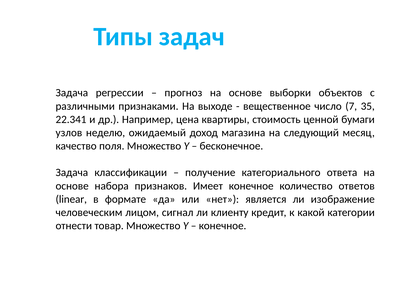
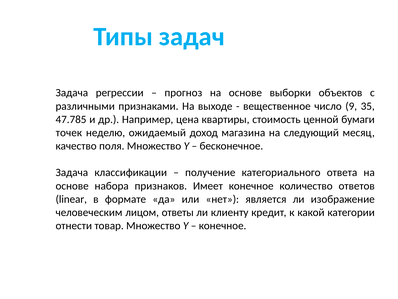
7: 7 -> 9
22.341: 22.341 -> 47.785
узлов: узлов -> точек
сигнал: сигнал -> ответы
